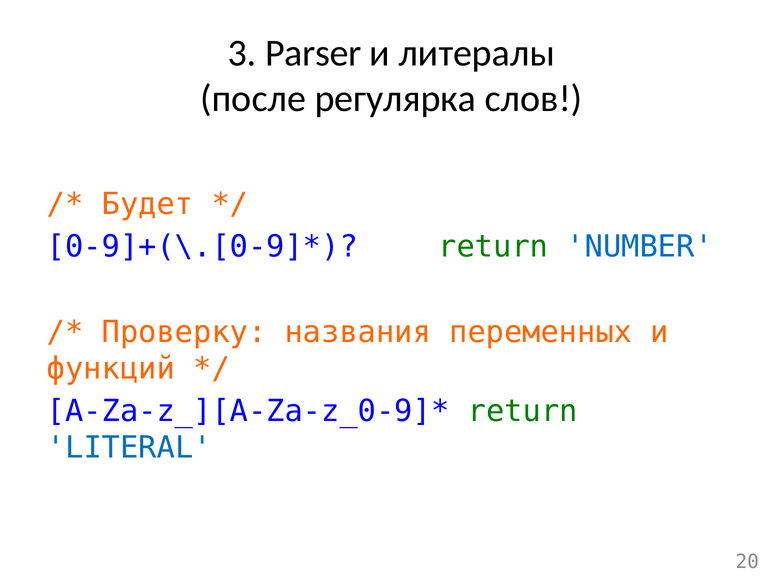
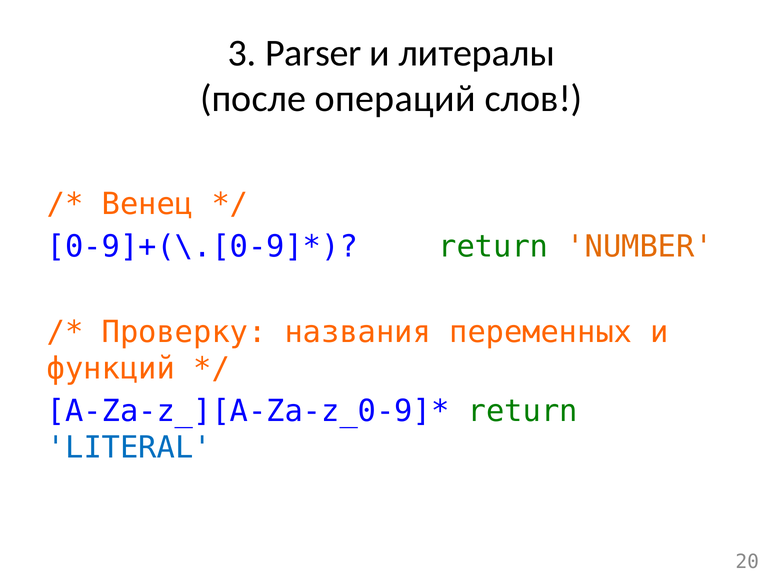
регулярка: регулярка -> операций
Будет: Будет -> Венец
NUMBER colour: blue -> orange
